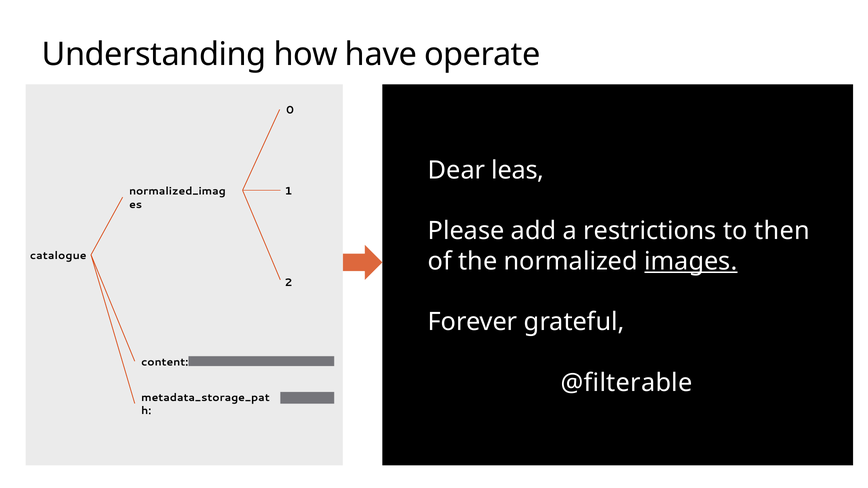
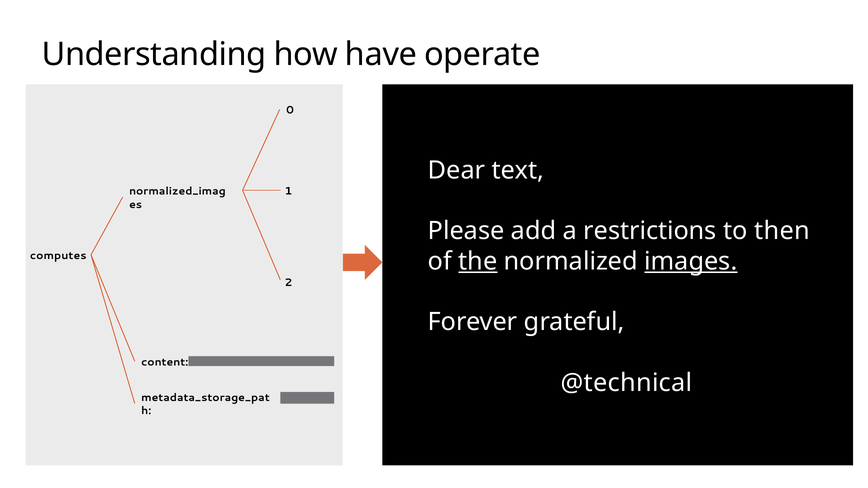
leas: leas -> text
catalogue: catalogue -> computes
the underline: none -> present
@filterable: @filterable -> @technical
